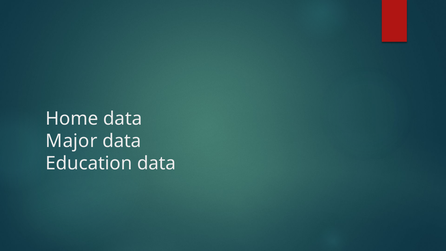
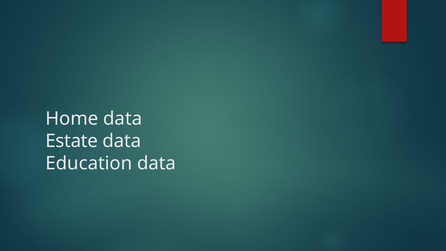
Major: Major -> Estate
